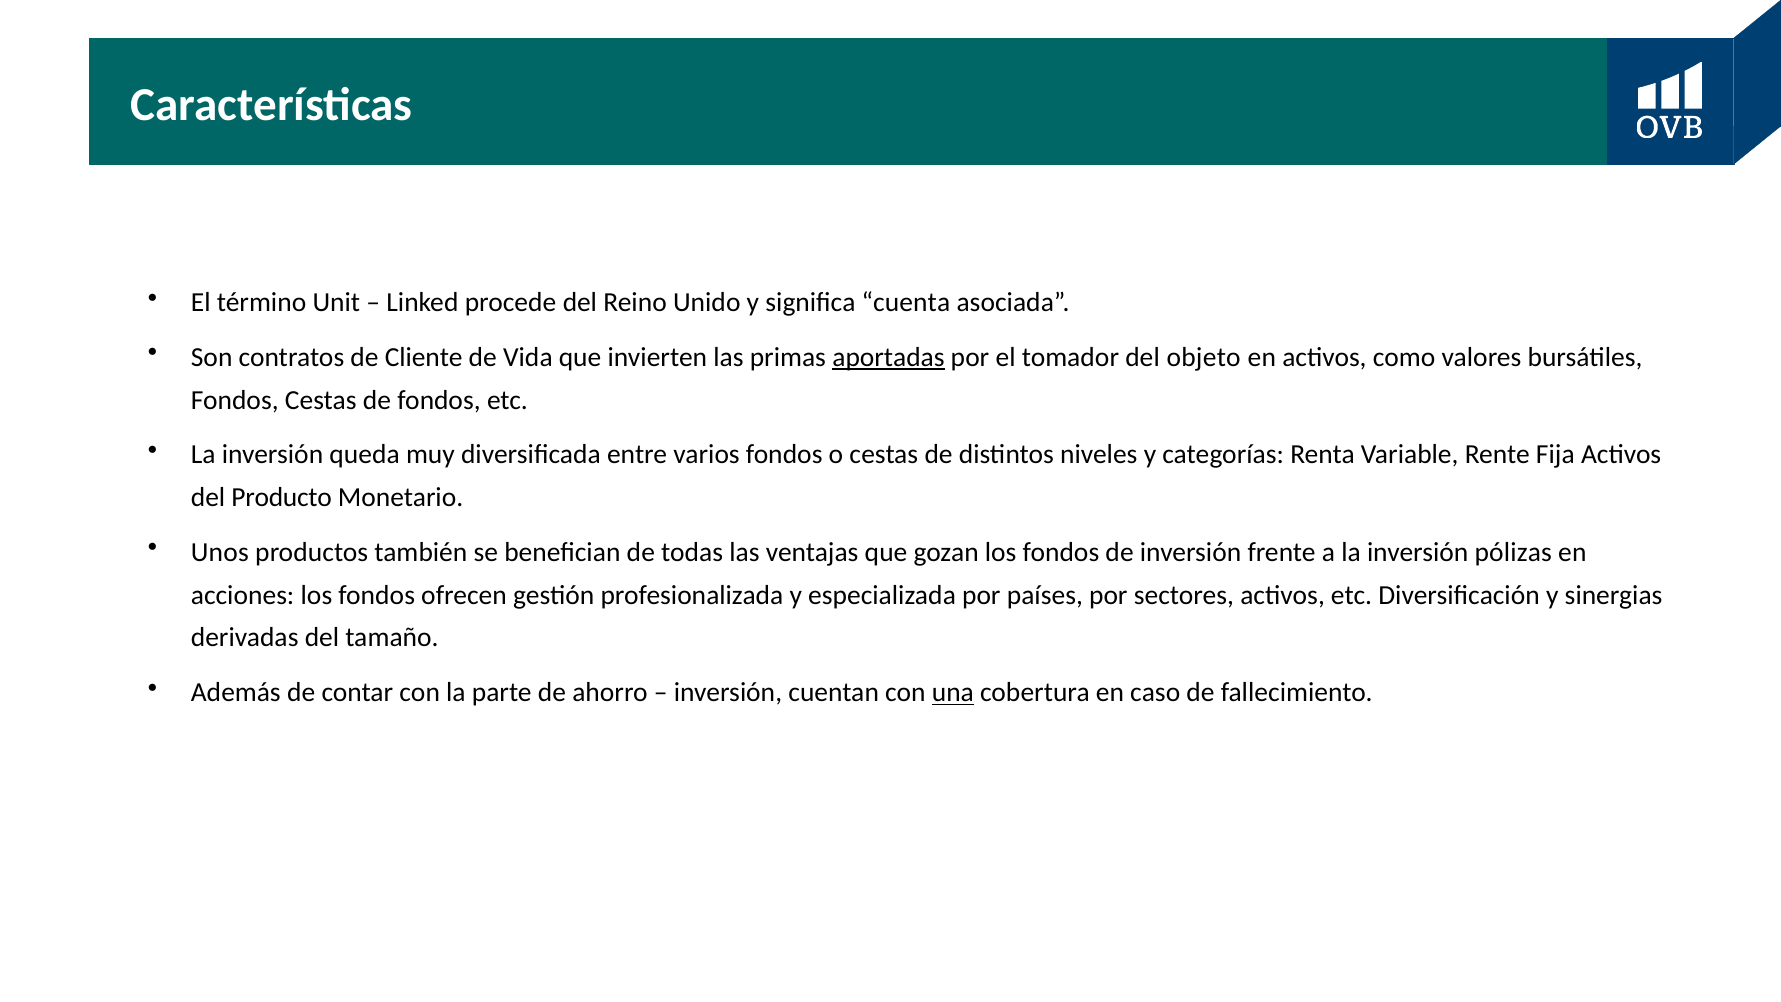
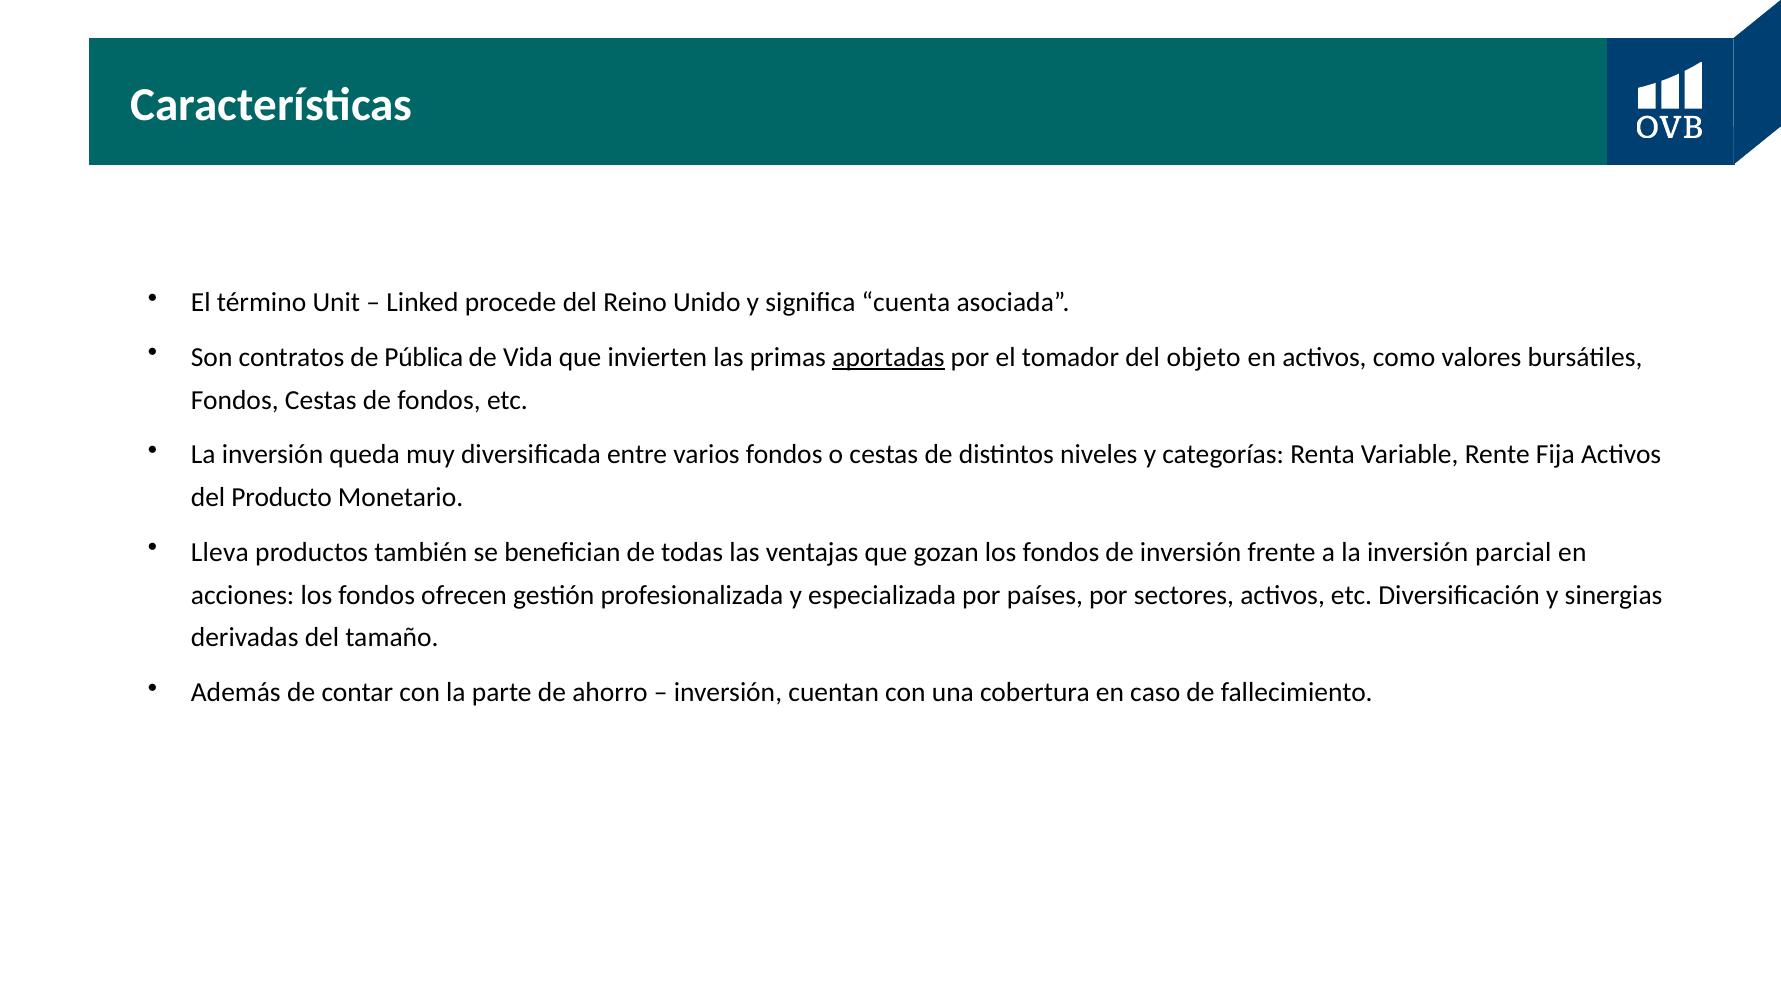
Cliente: Cliente -> Pública
Unos: Unos -> Lleva
pólizas: pólizas -> parcial
una underline: present -> none
